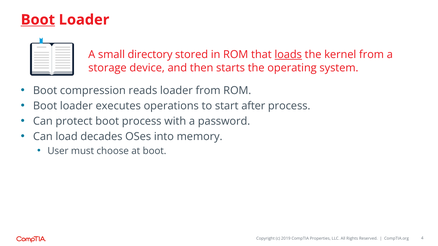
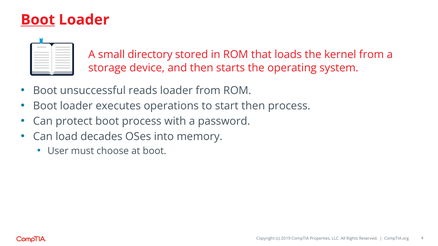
loads underline: present -> none
compression: compression -> unsuccessful
start after: after -> then
